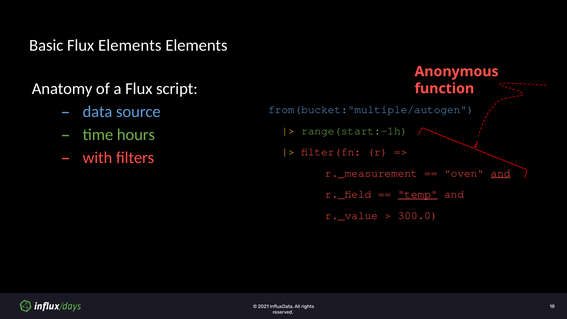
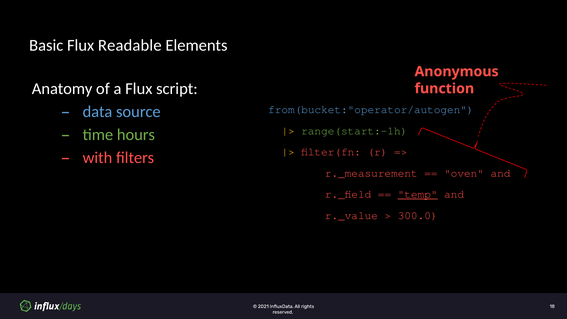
Flux Elements: Elements -> Readable
from(bucket:"multiple/autogen: from(bucket:"multiple/autogen -> from(bucket:"operator/autogen
and at (500, 173) underline: present -> none
